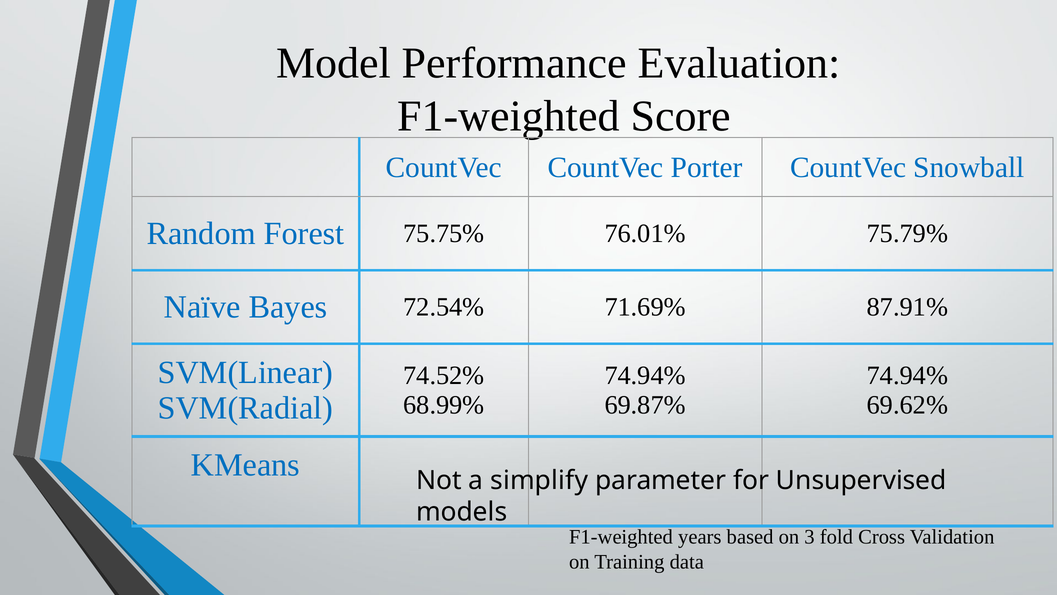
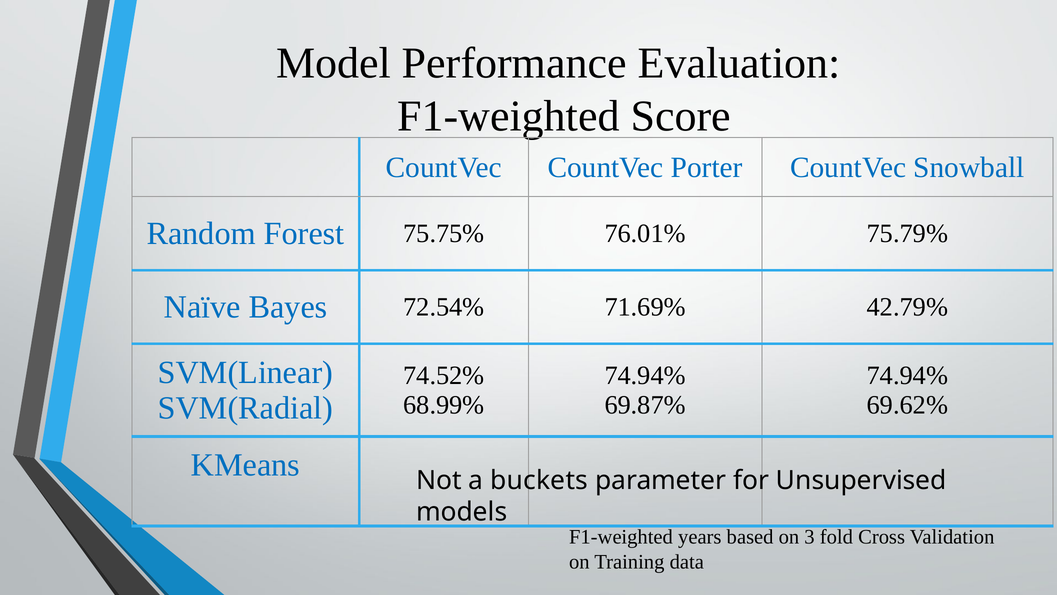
87.91%: 87.91% -> 42.79%
simplify: simplify -> buckets
